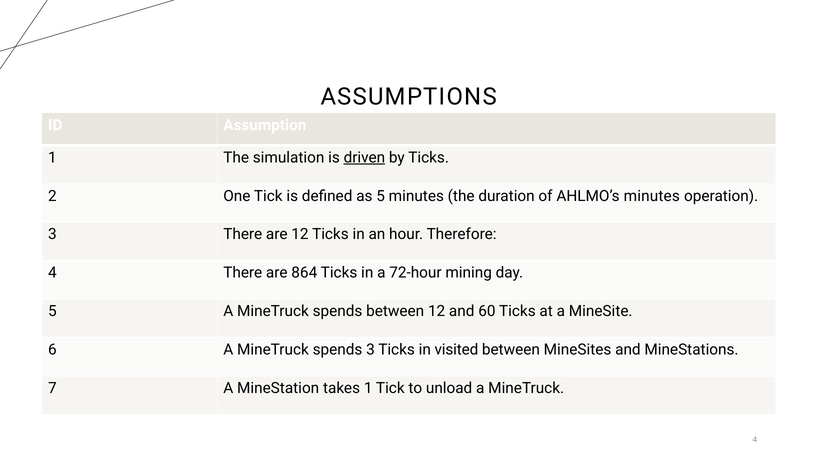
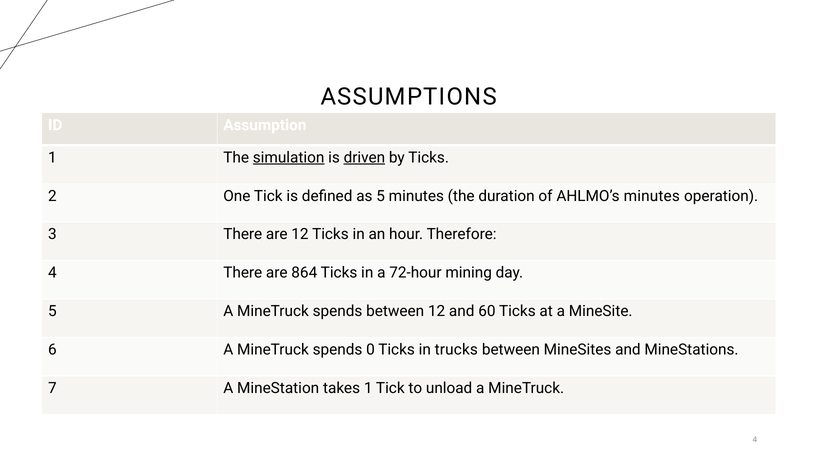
simulation underline: none -> present
spends 3: 3 -> 0
visited: visited -> trucks
